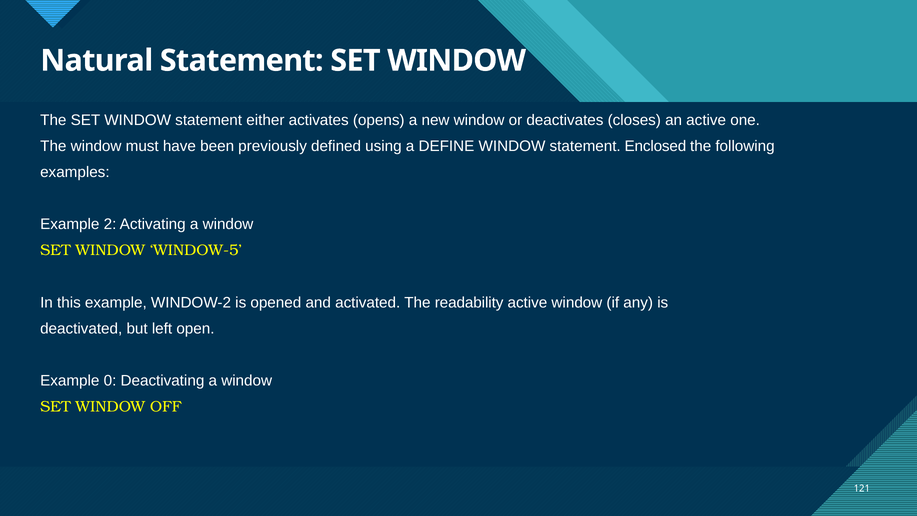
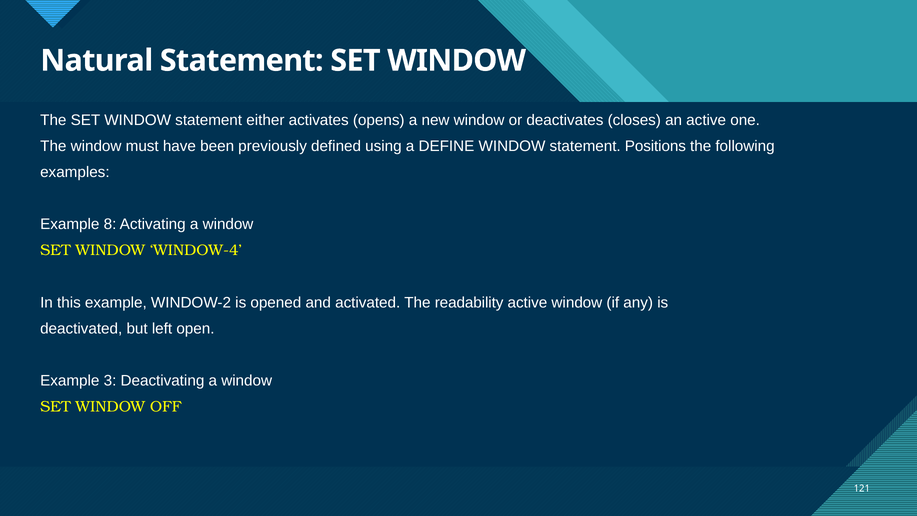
Enclosed: Enclosed -> Positions
2: 2 -> 8
WINDOW-5: WINDOW-5 -> WINDOW-4
0: 0 -> 3
